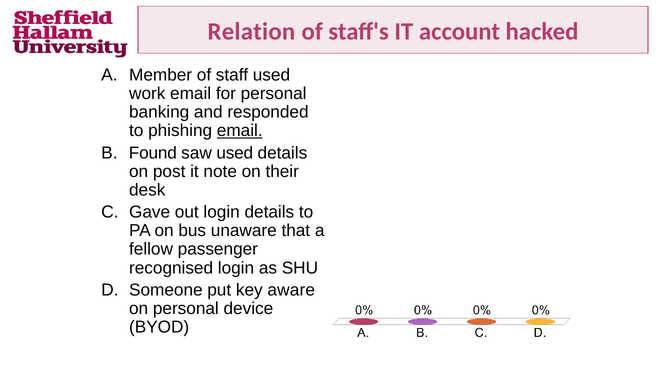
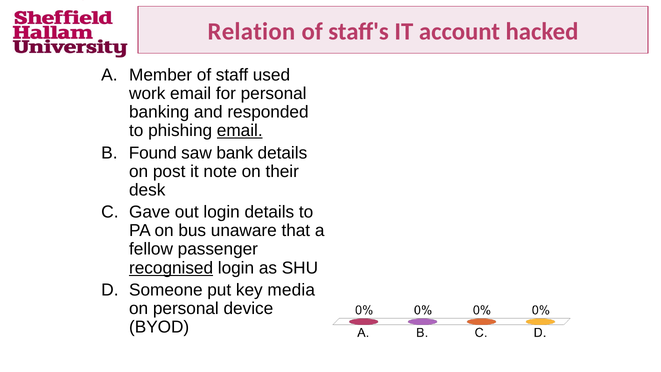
saw used: used -> bank
recognised underline: none -> present
aware: aware -> media
